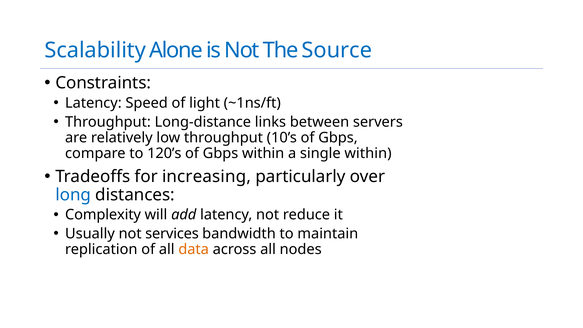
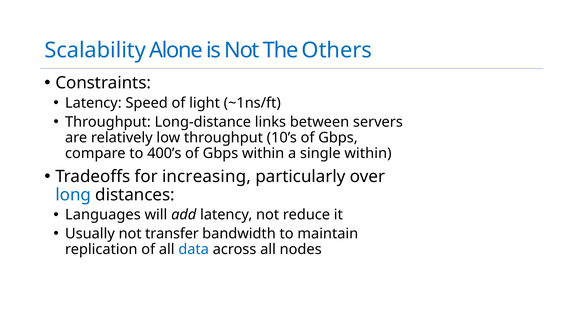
Source: Source -> Others
120’s: 120’s -> 400’s
Complexity: Complexity -> Languages
services: services -> transfer
data colour: orange -> blue
